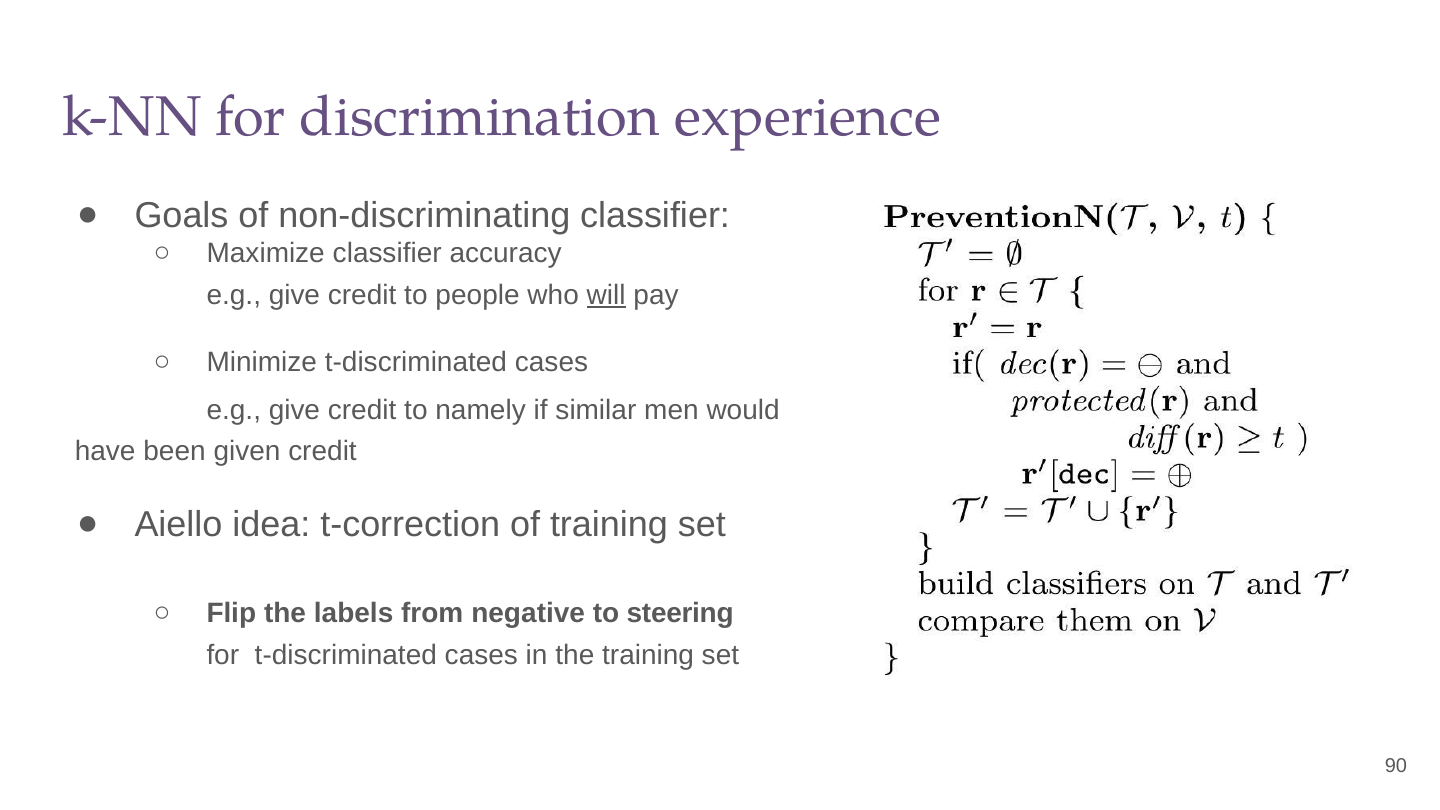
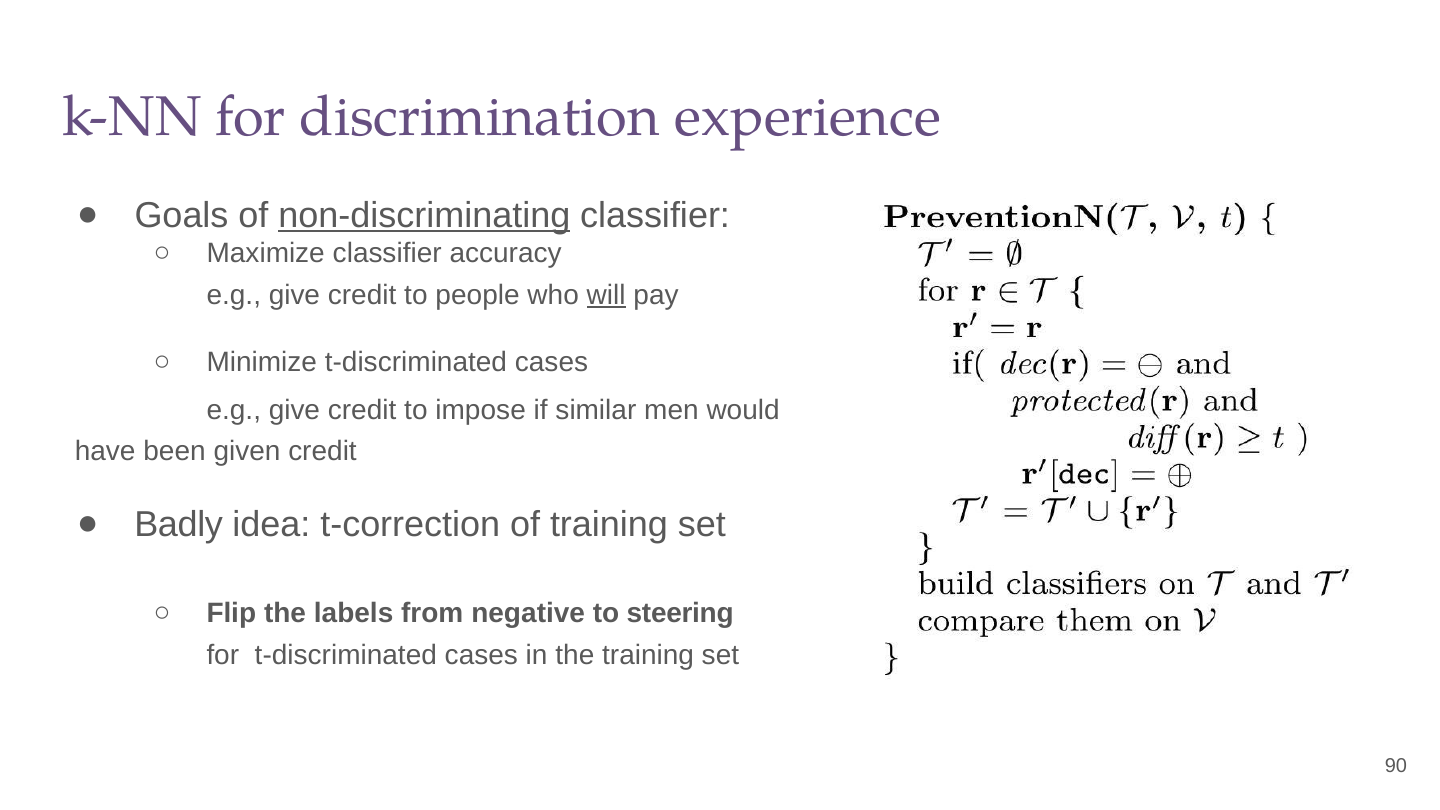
non-discriminating underline: none -> present
namely: namely -> impose
Aiello: Aiello -> Badly
